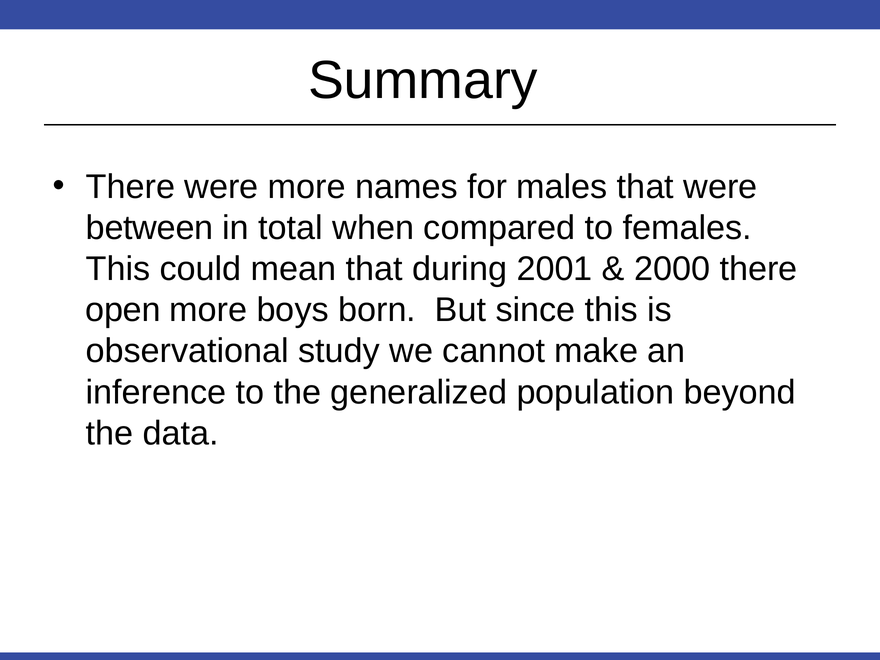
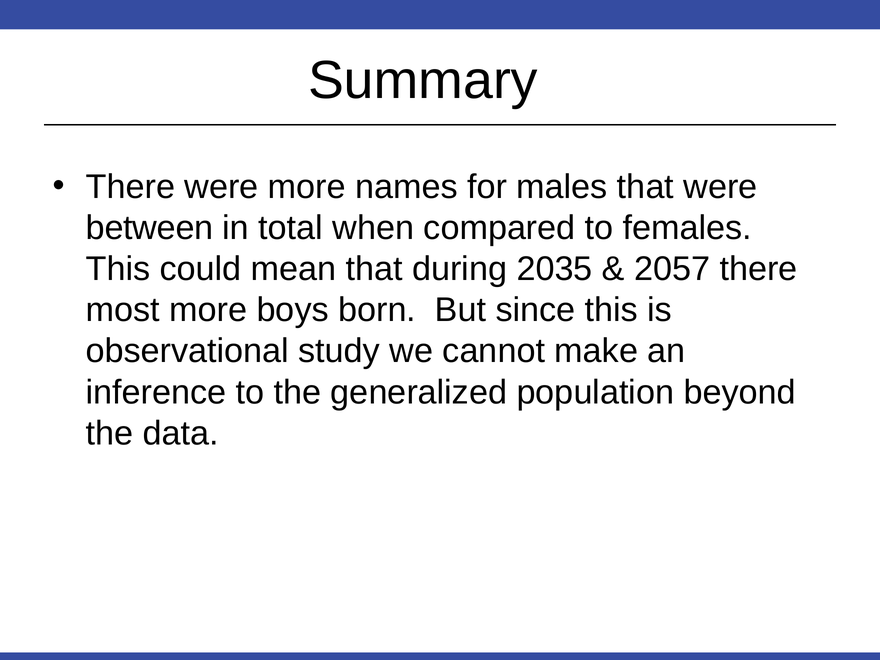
2001: 2001 -> 2035
2000: 2000 -> 2057
open: open -> most
